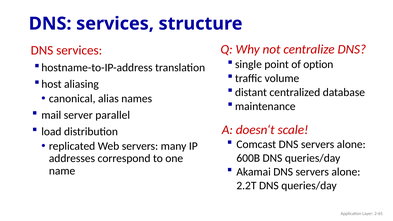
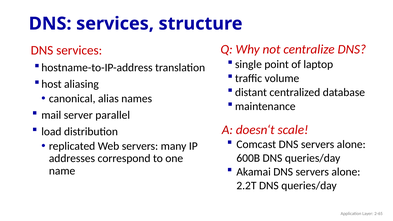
option: option -> laptop
